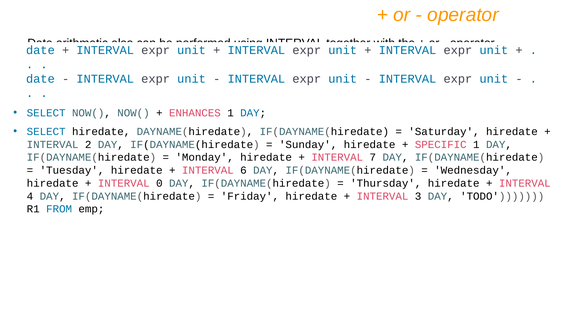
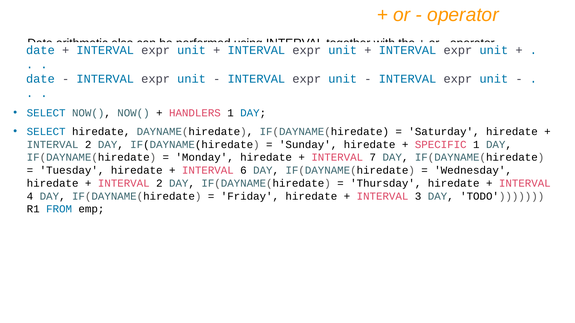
ENHANCES: ENHANCES -> HANDLERS
0 at (159, 183): 0 -> 2
